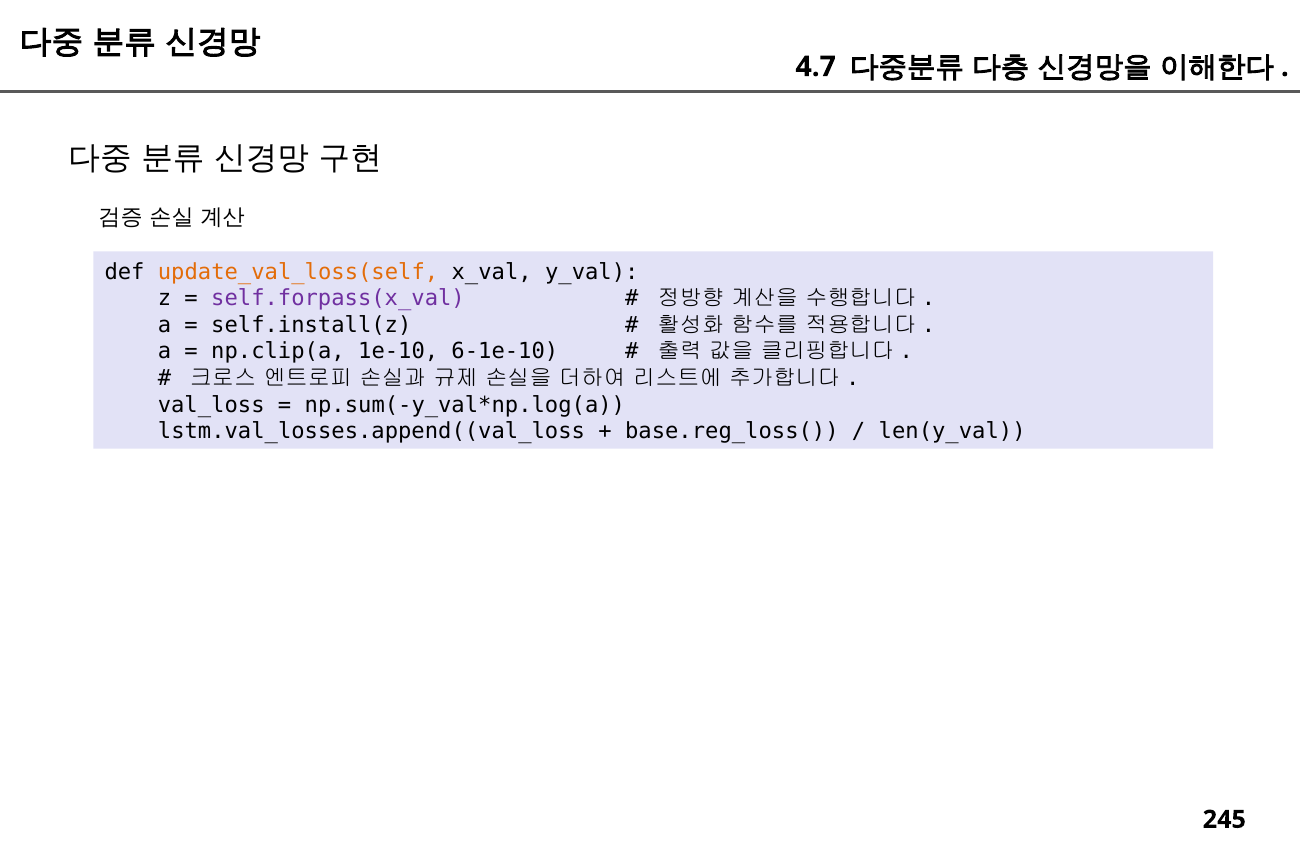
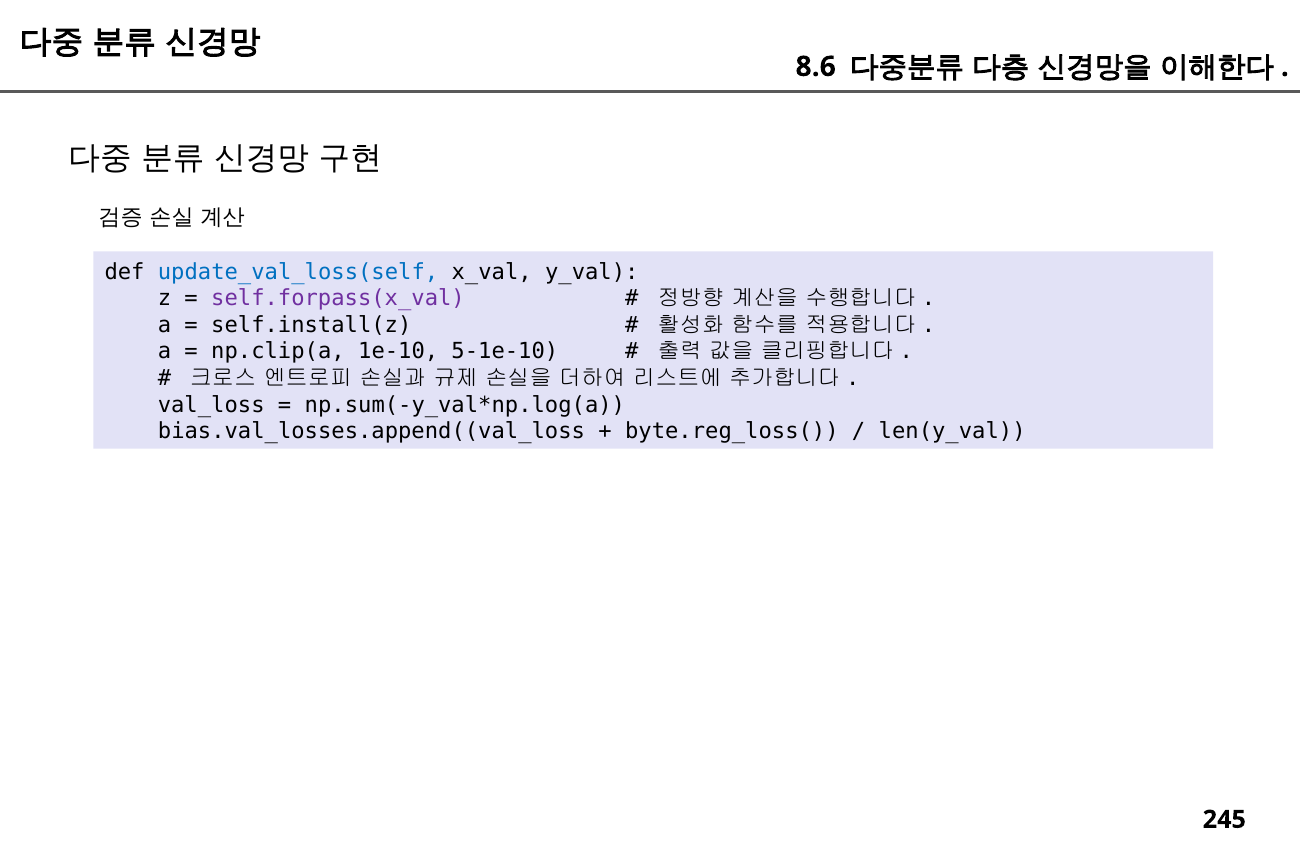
4.7: 4.7 -> 8.6
update_val_loss(self colour: orange -> blue
6-1e-10: 6-1e-10 -> 5-1e-10
lstm.val_losses.append((val_loss: lstm.val_losses.append((val_loss -> bias.val_losses.append((val_loss
base.reg_loss(: base.reg_loss( -> byte.reg_loss(
